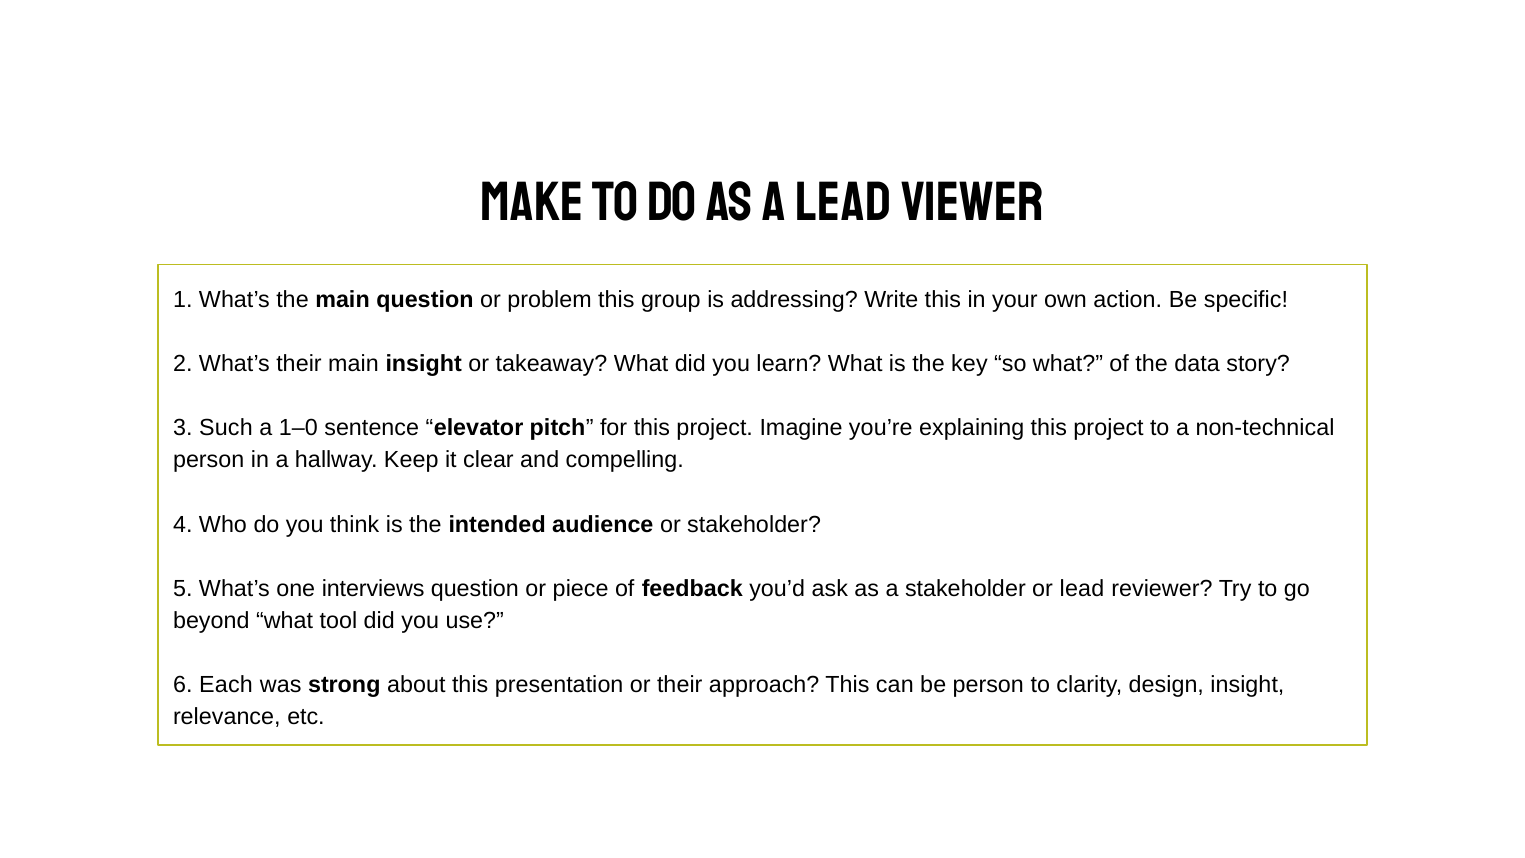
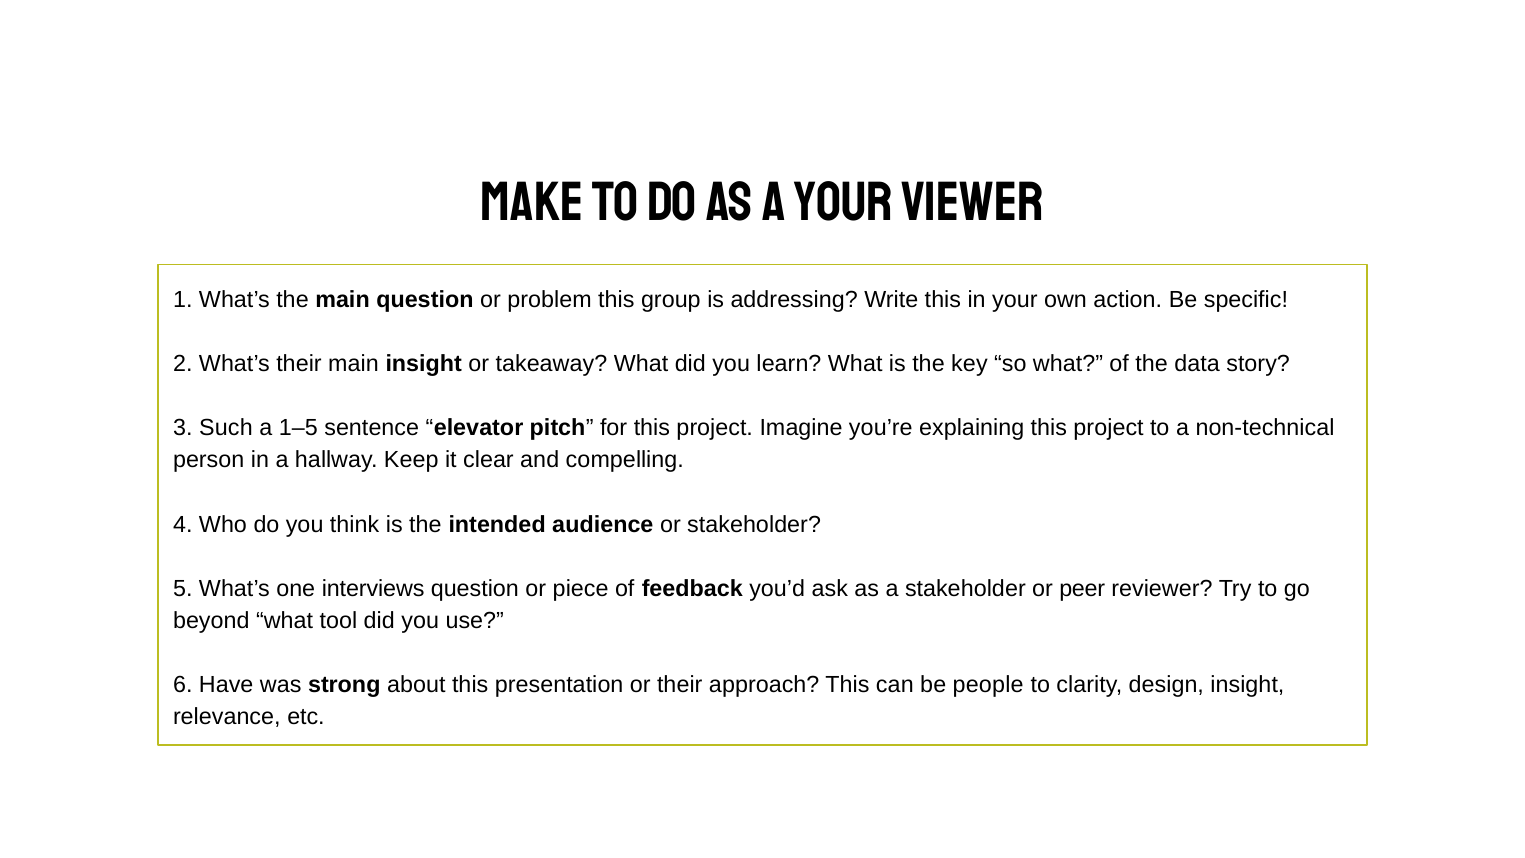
a lead: lead -> your
1–0: 1–0 -> 1–5
or lead: lead -> peer
Each: Each -> Have
be person: person -> people
